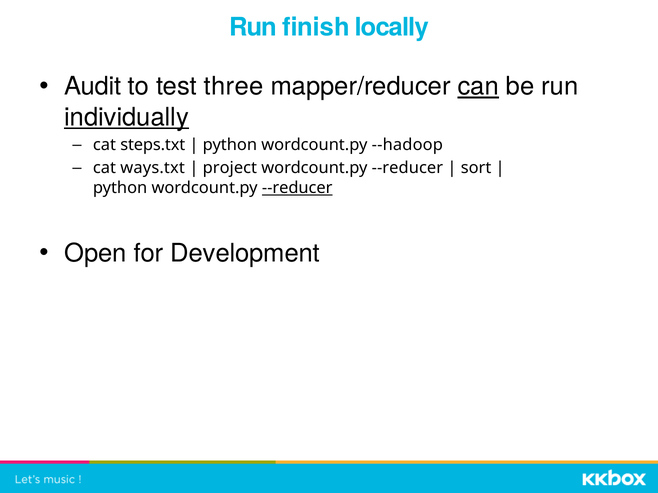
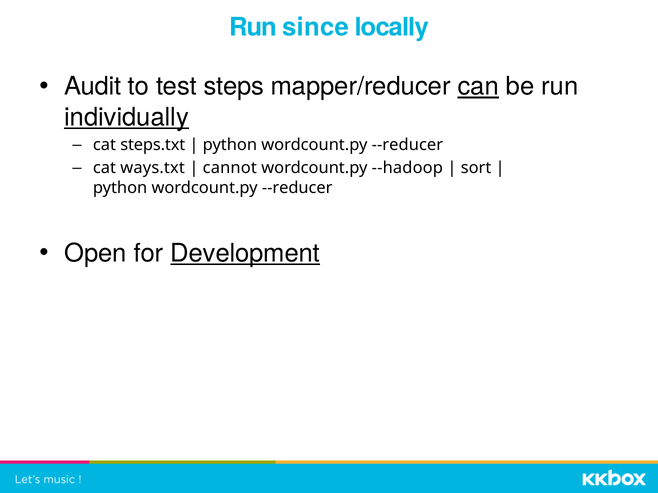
finish: finish -> since
three: three -> steps
--hadoop at (407, 145): --hadoop -> --reducer
project: project -> cannot
--reducer at (407, 168): --reducer -> --hadoop
--reducer at (297, 188) underline: present -> none
Development underline: none -> present
